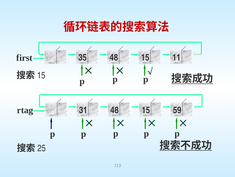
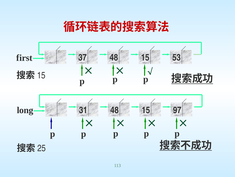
35: 35 -> 37
11: 11 -> 53
rtag: rtag -> long
59: 59 -> 97
